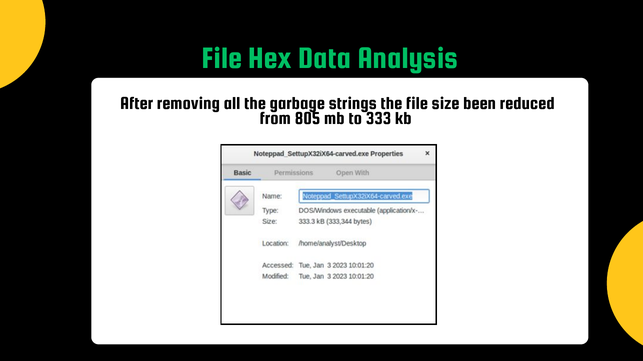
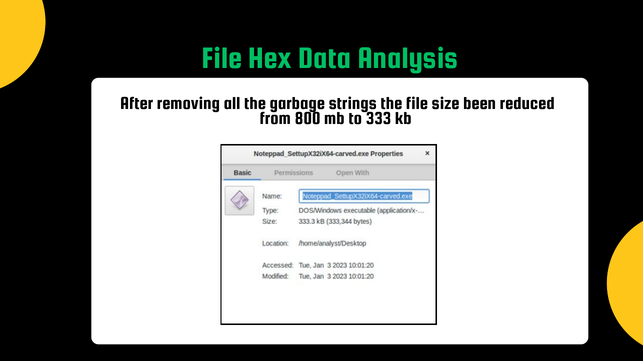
805: 805 -> 800
